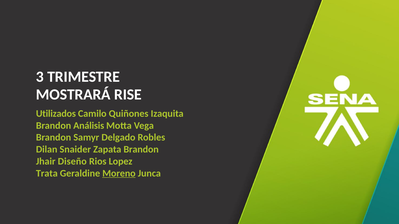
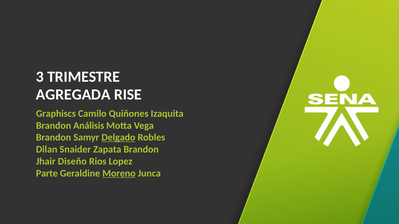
MOSTRARÁ: MOSTRARÁ -> AGREGADA
Utilizados: Utilizados -> Graphiscs
Delgado underline: none -> present
Trata: Trata -> Parte
